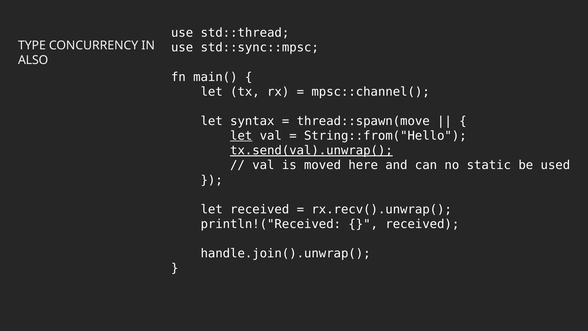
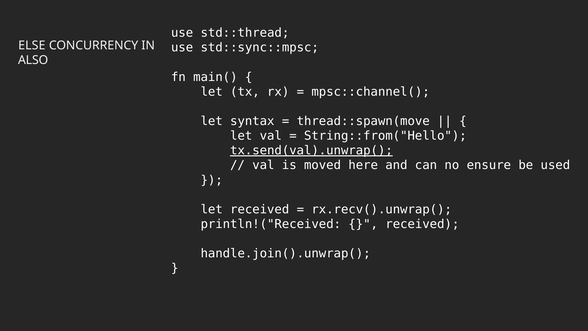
TYPE: TYPE -> ELSE
let at (241, 136) underline: present -> none
static: static -> ensure
